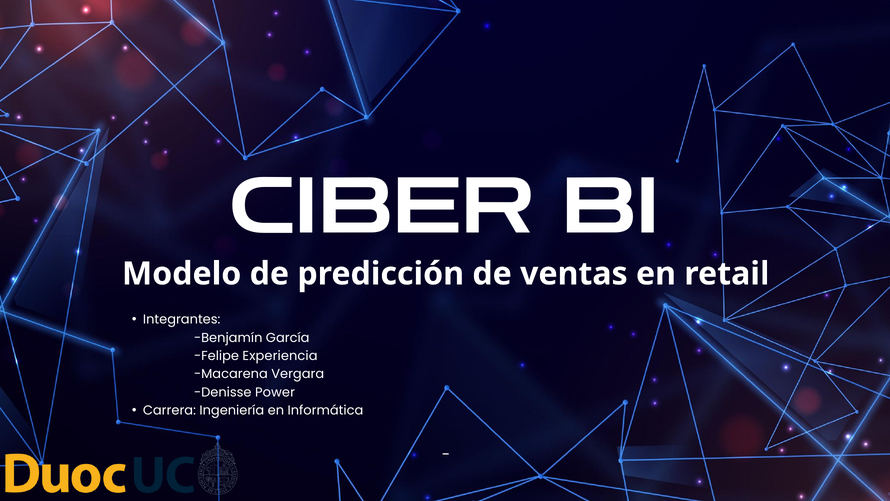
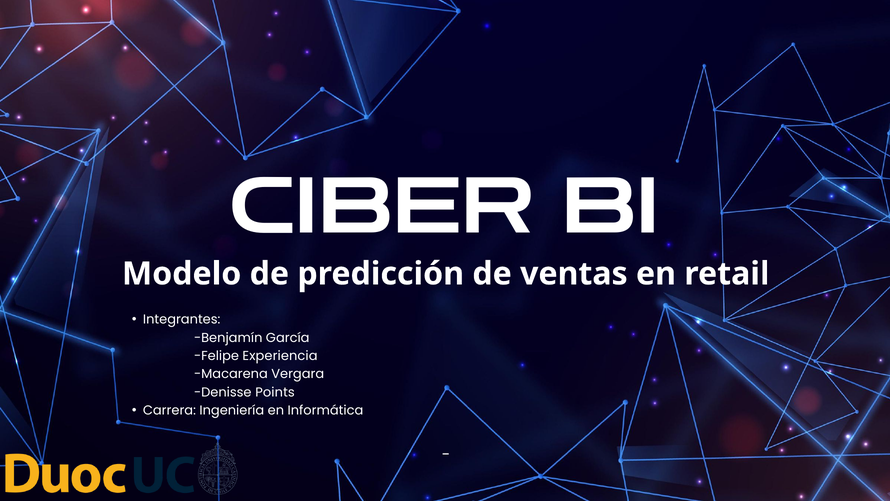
Power: Power -> Points
